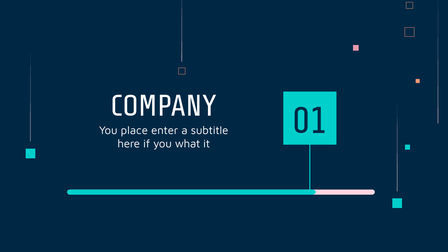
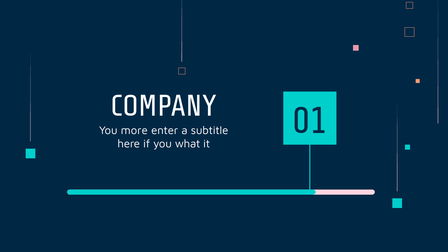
place: place -> more
